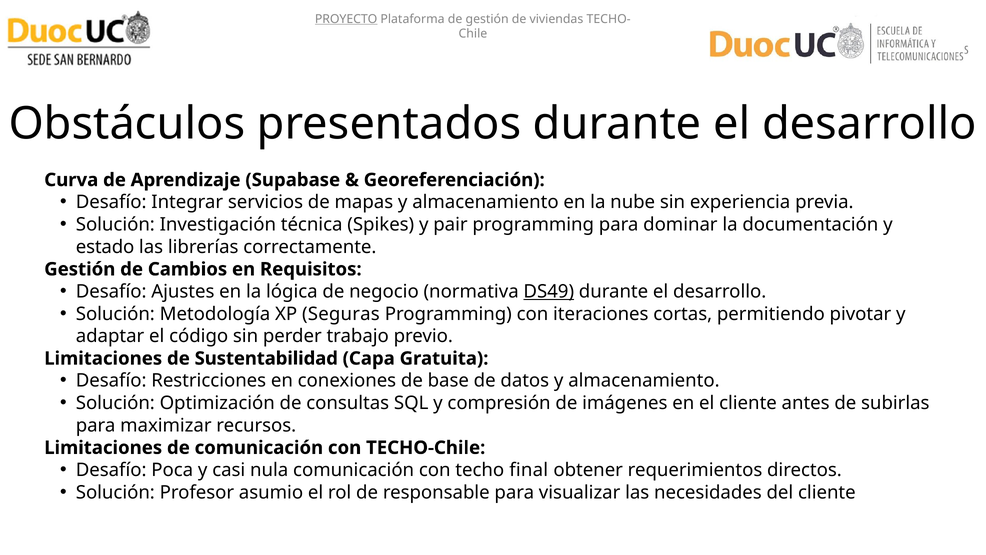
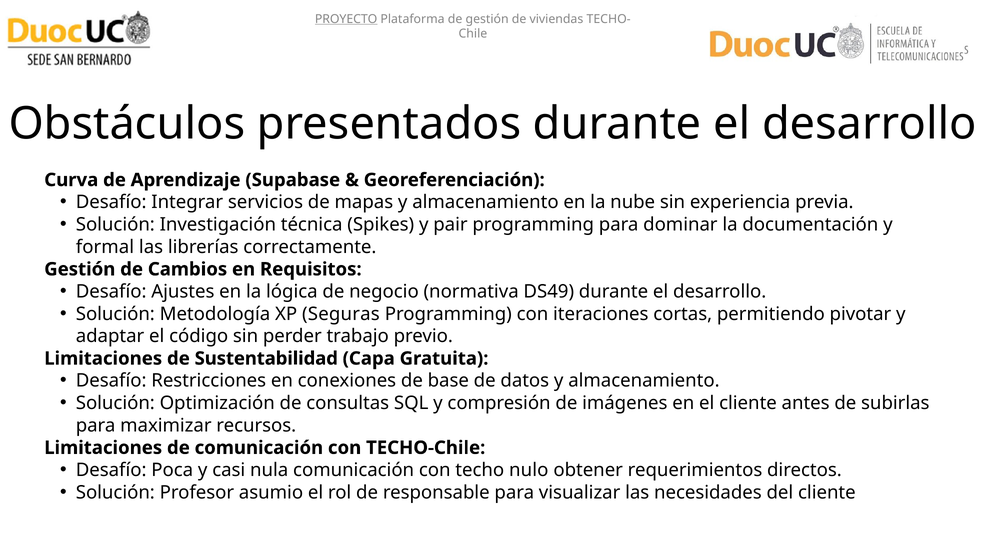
estado: estado -> formal
DS49 underline: present -> none
final: final -> nulo
